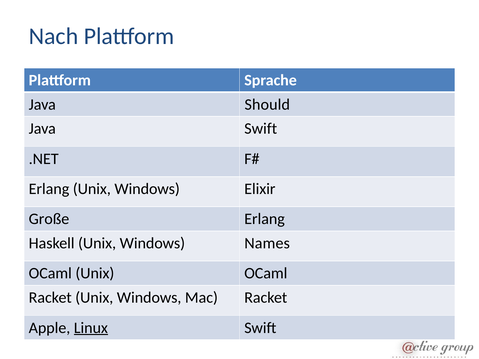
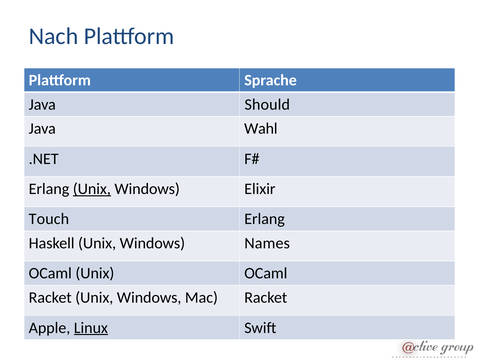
Java Swift: Swift -> Wahl
Unix at (92, 189) underline: none -> present
Große: Große -> Touch
